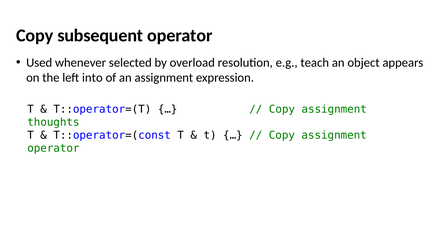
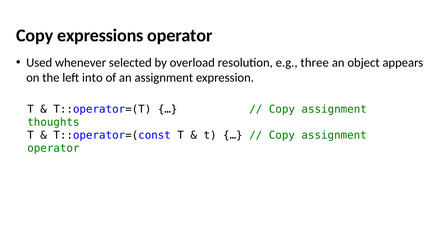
subsequent: subsequent -> expressions
teach: teach -> three
